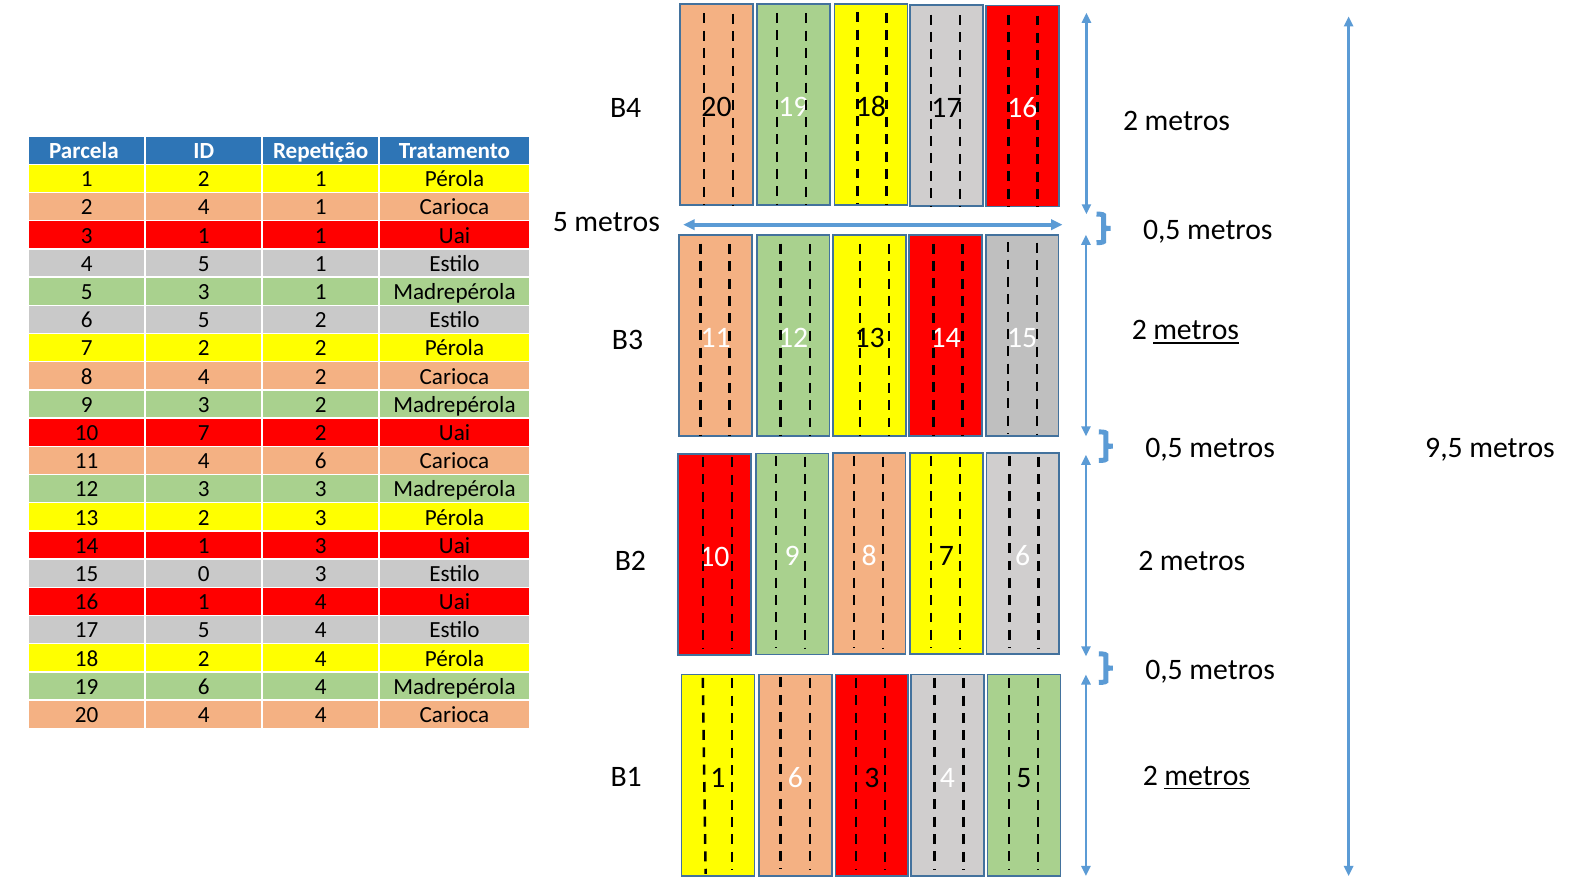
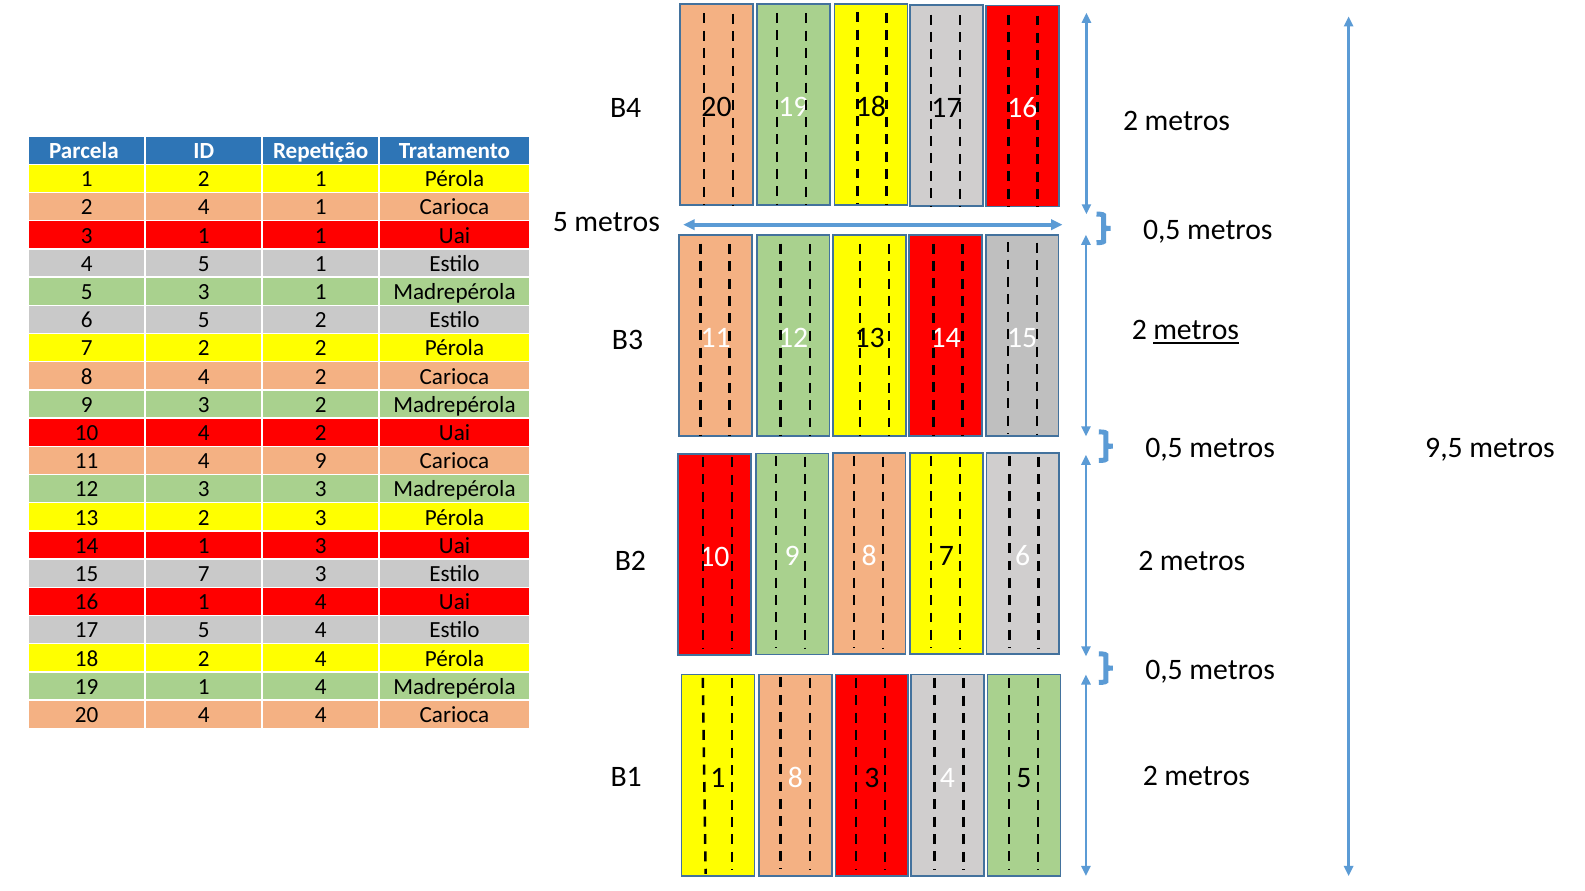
10 7: 7 -> 4
4 6: 6 -> 9
15 0: 0 -> 7
19 6: 6 -> 1
metros at (1207, 776) underline: present -> none
1 6: 6 -> 8
